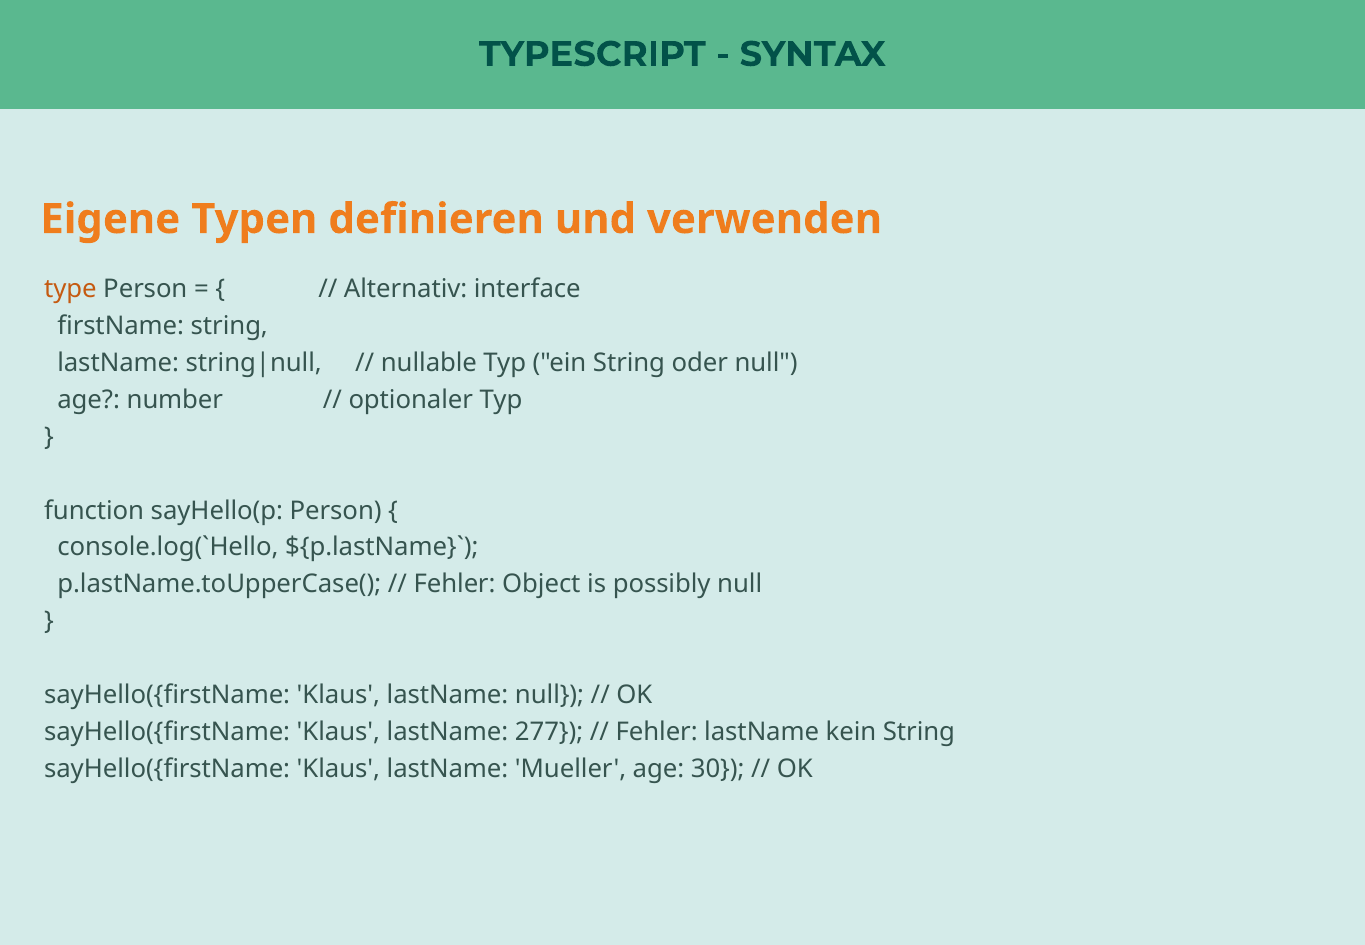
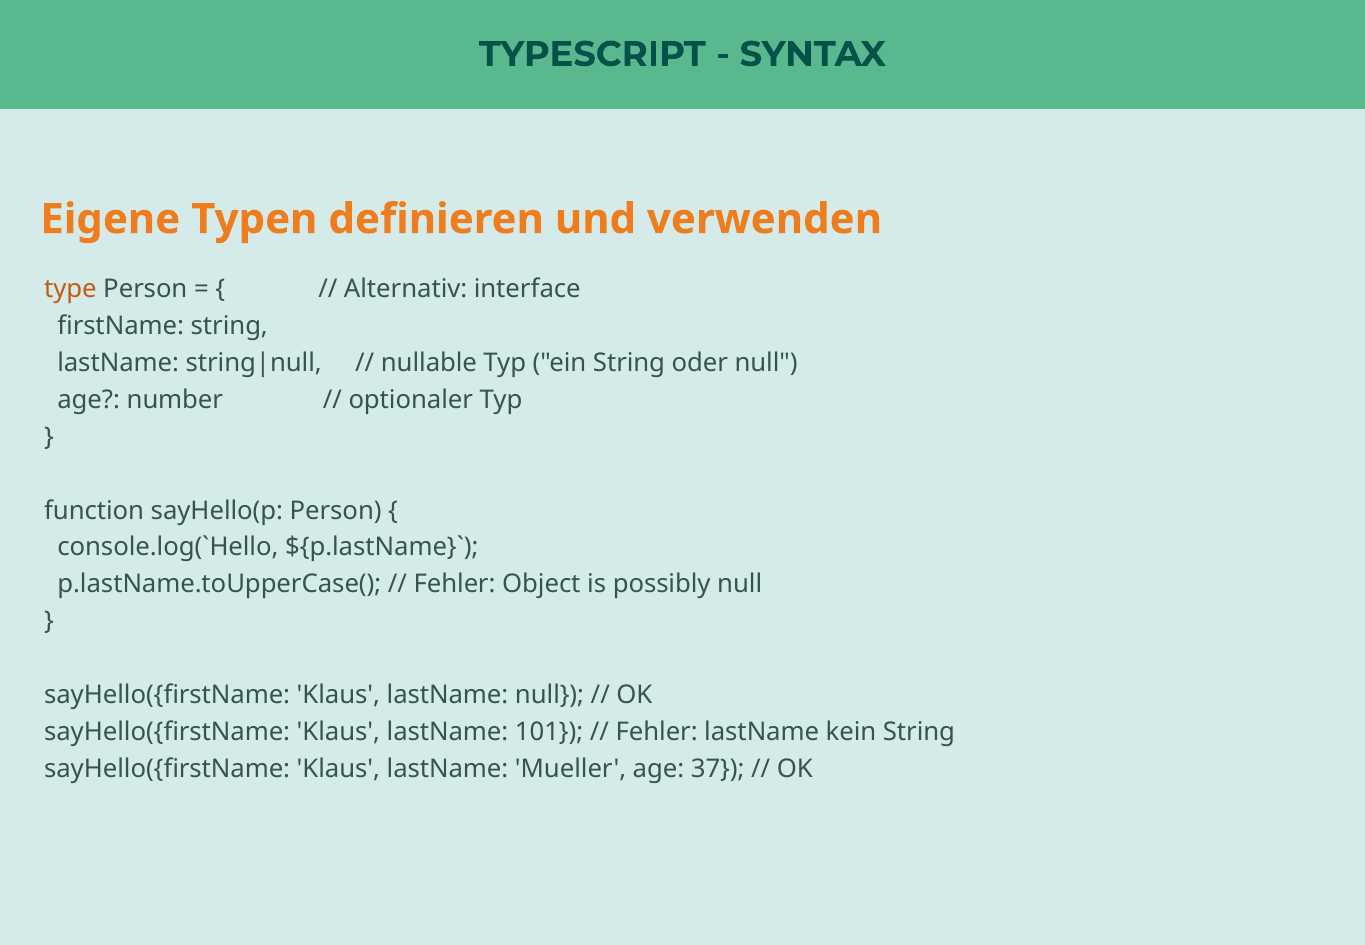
277: 277 -> 101
30: 30 -> 37
